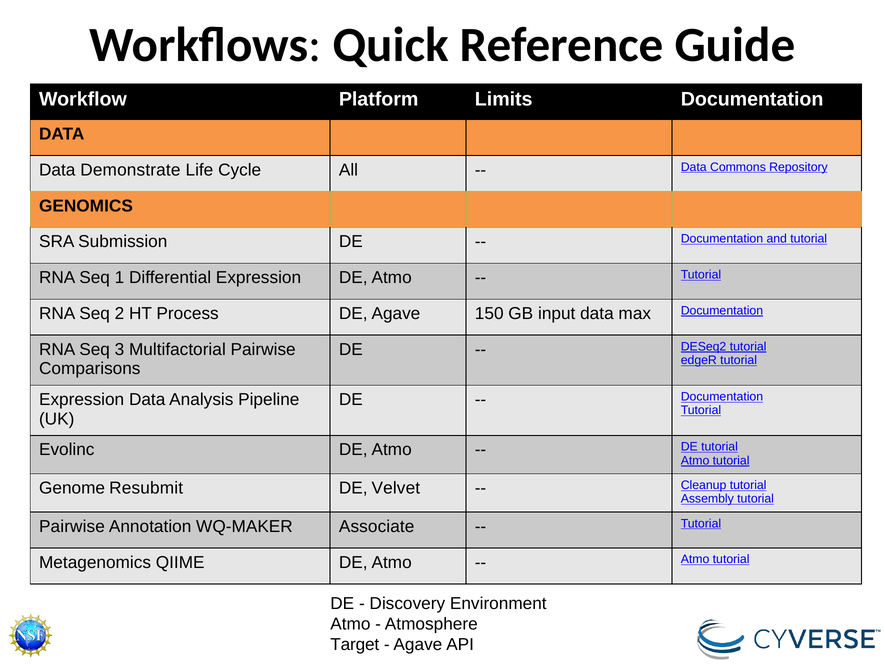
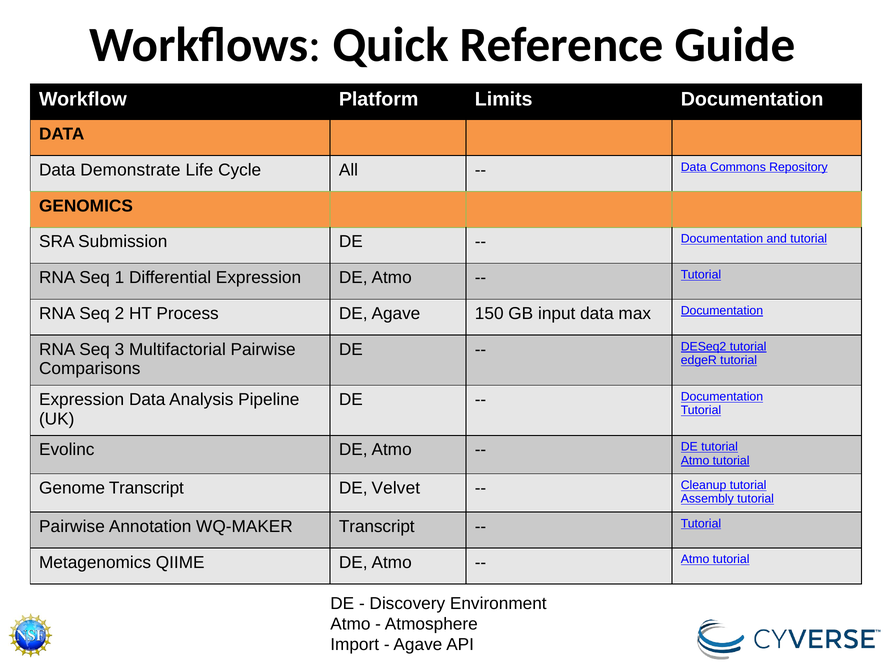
Genome Resubmit: Resubmit -> Transcript
WQ-MAKER Associate: Associate -> Transcript
Target: Target -> Import
